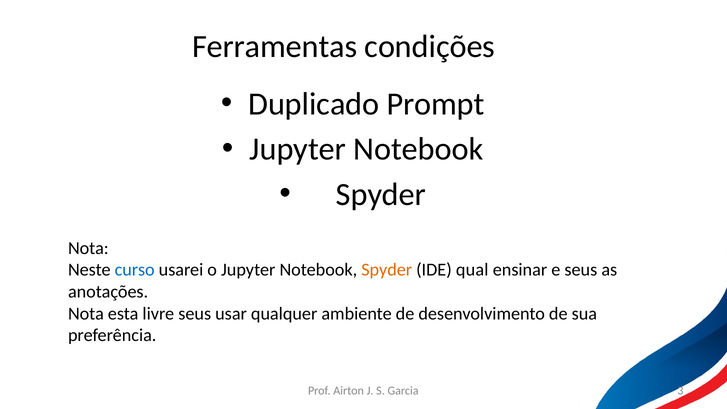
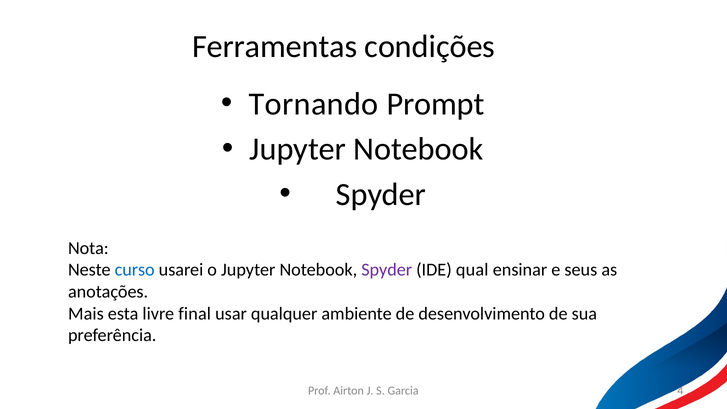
Duplicado: Duplicado -> Tornando
Spyder at (387, 270) colour: orange -> purple
Nota at (86, 314): Nota -> Mais
livre seus: seus -> final
3: 3 -> 4
